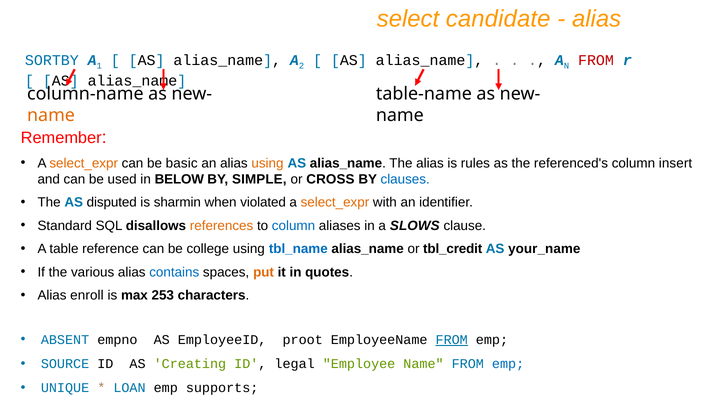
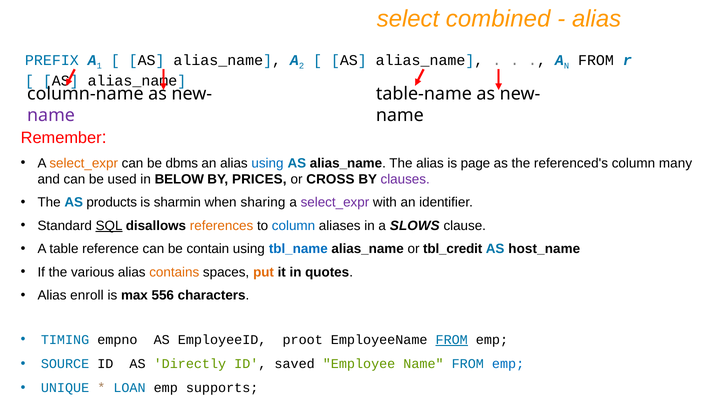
candidate: candidate -> combined
SORTBY: SORTBY -> PREFIX
FROM at (596, 60) colour: red -> black
name at (51, 116) colour: orange -> purple
basic: basic -> dbms
using at (267, 163) colour: orange -> blue
rules: rules -> page
insert: insert -> many
SIMPLE: SIMPLE -> PRICES
clauses colour: blue -> purple
disputed: disputed -> products
violated: violated -> sharing
select_expr at (335, 202) colour: orange -> purple
SQL underline: none -> present
college: college -> contain
your_name: your_name -> host_name
contains colour: blue -> orange
253: 253 -> 556
ABSENT: ABSENT -> TIMING
Creating: Creating -> Directly
legal: legal -> saved
